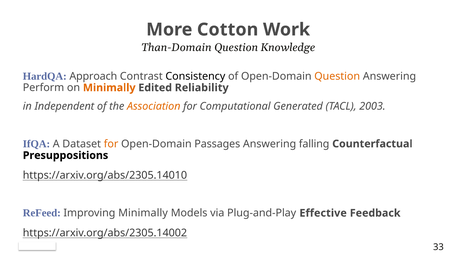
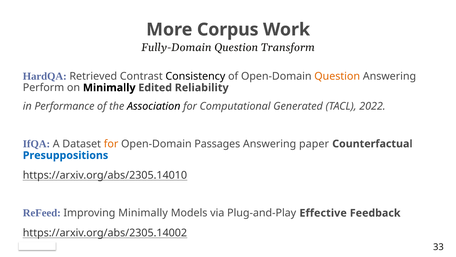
Cotton: Cotton -> Corpus
Than-Domain: Than-Domain -> Fully-Domain
Knowledge: Knowledge -> Transform
Approach: Approach -> Retrieved
Minimally at (109, 88) colour: orange -> black
Independent: Independent -> Performance
Association colour: orange -> black
2003: 2003 -> 2022
falling: falling -> paper
Presuppositions colour: black -> blue
